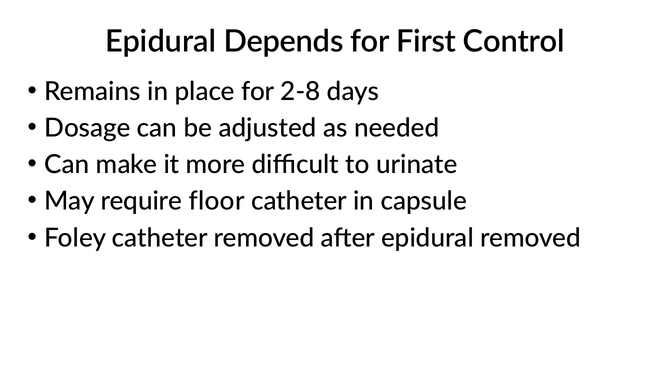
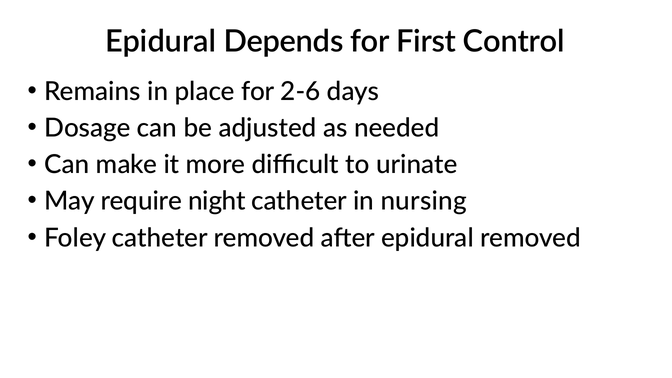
2-8: 2-8 -> 2-6
floor: floor -> night
capsule: capsule -> nursing
